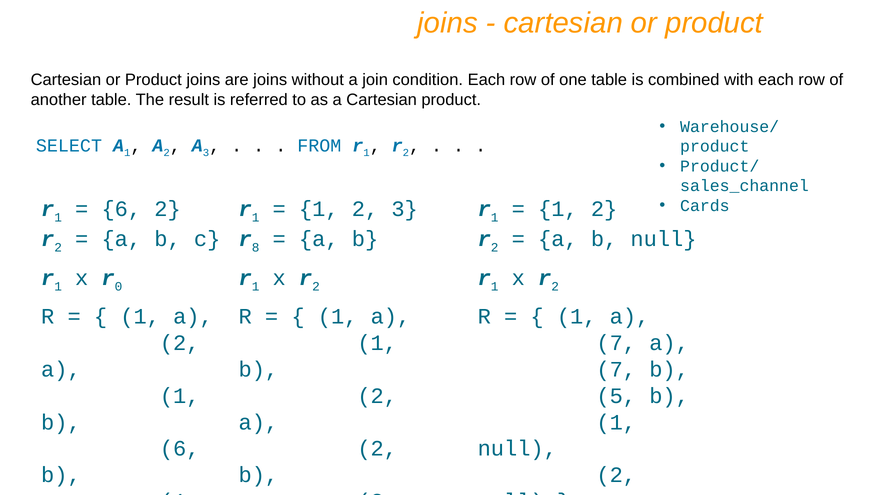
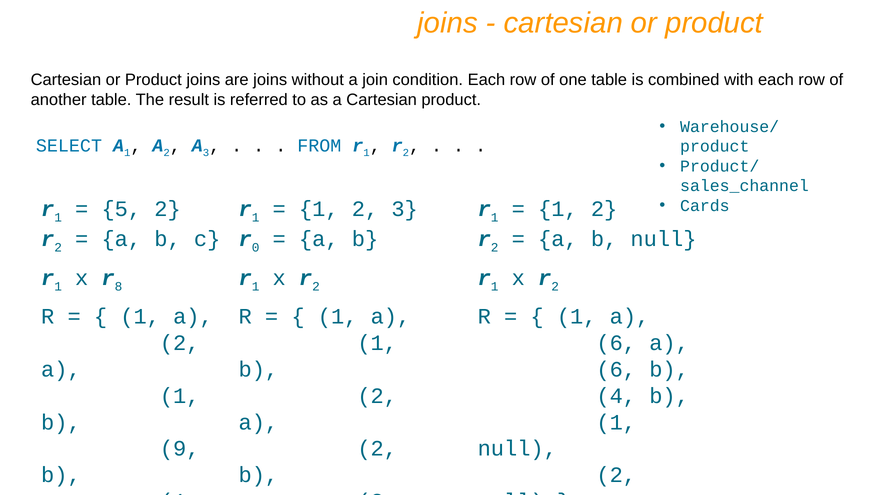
6 at (121, 209): 6 -> 5
8: 8 -> 0
0: 0 -> 8
7 at (616, 343): 7 -> 6
7 at (616, 369): 7 -> 6
5 at (616, 396): 5 -> 4
6 at (180, 449): 6 -> 9
